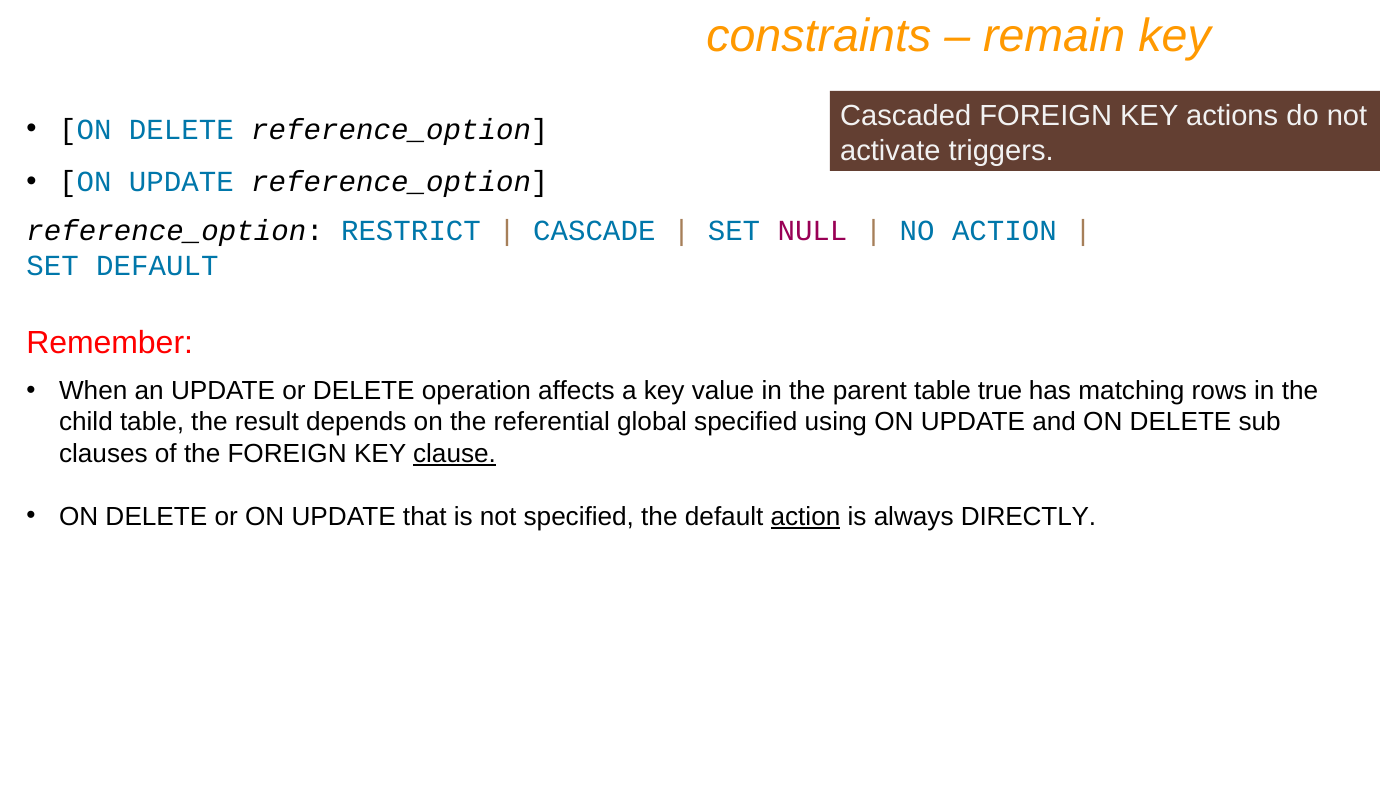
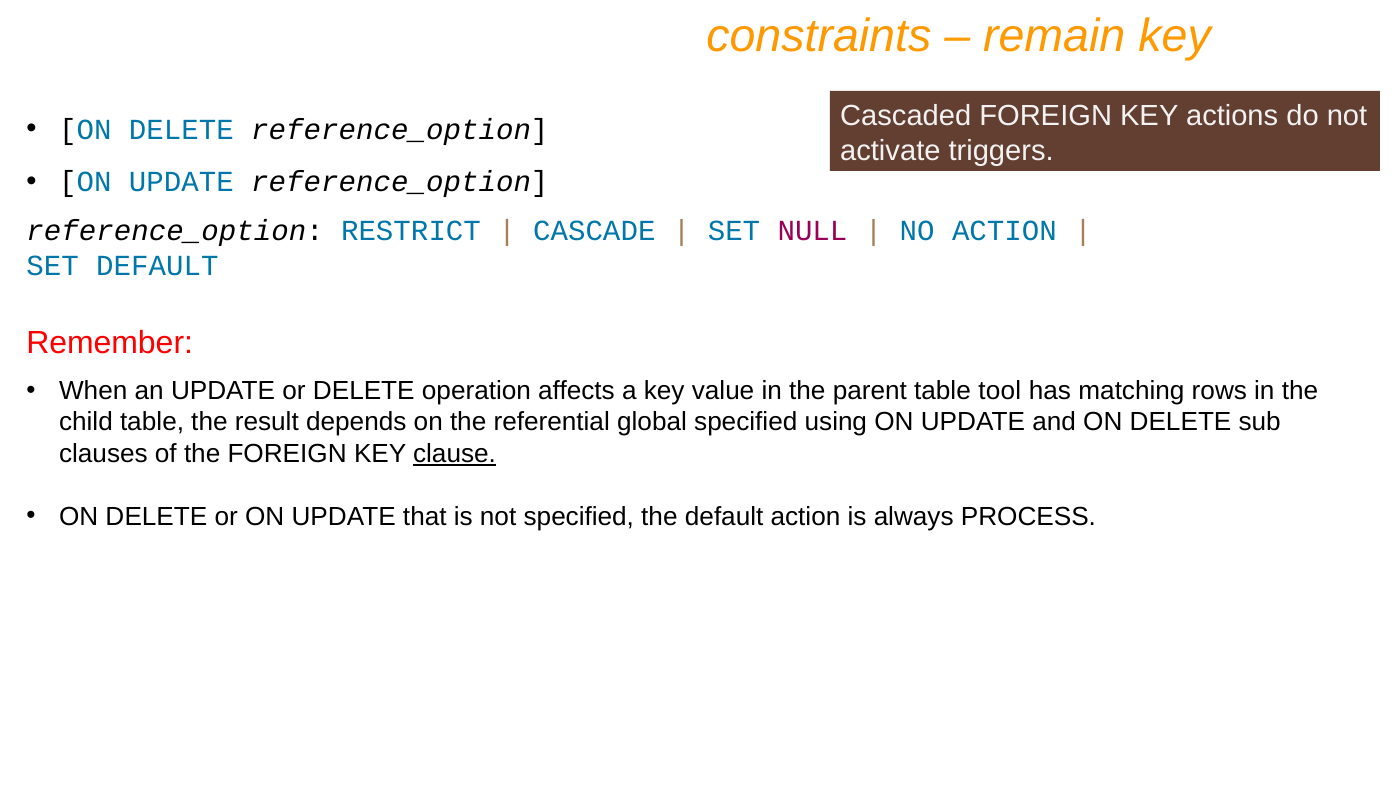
true: true -> tool
action at (806, 517) underline: present -> none
DIRECTLY: DIRECTLY -> PROCESS
